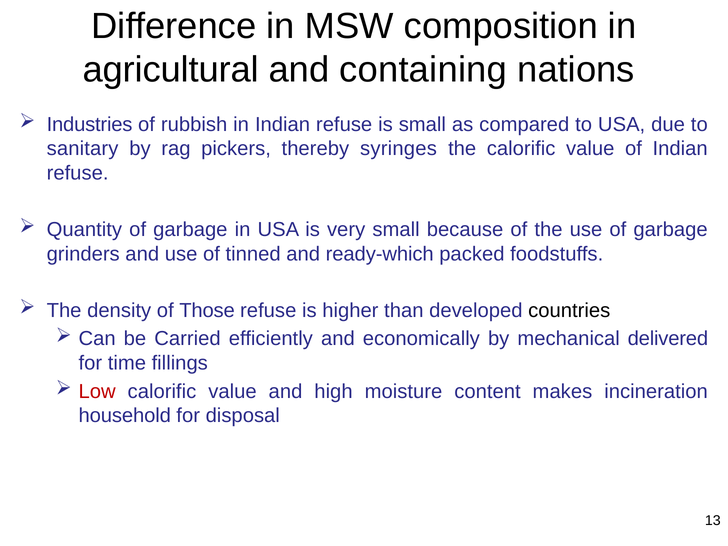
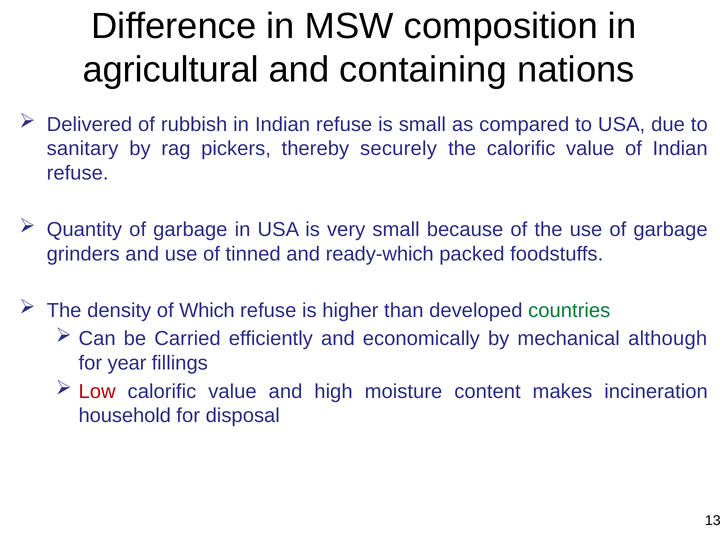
Industries: Industries -> Delivered
syringes: syringes -> securely
Those: Those -> Which
countries colour: black -> green
delivered: delivered -> although
time: time -> year
